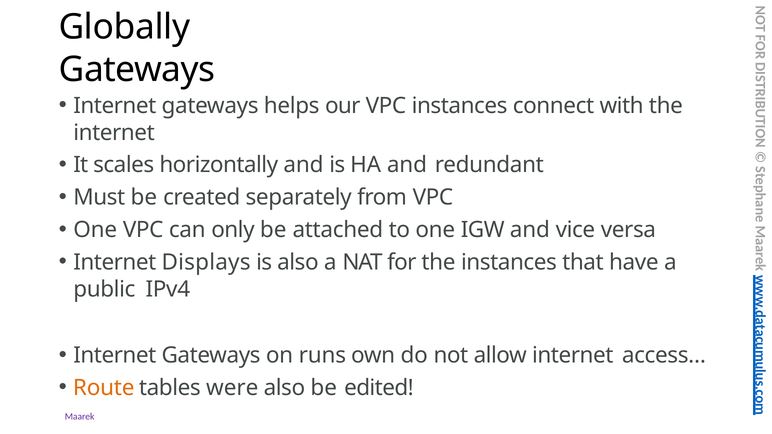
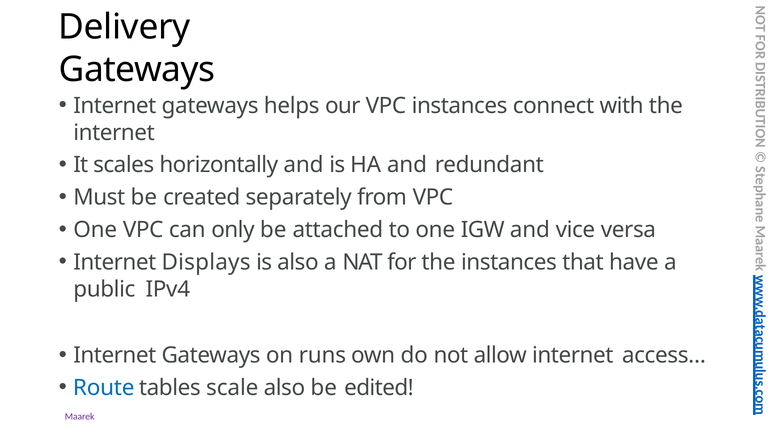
Globally: Globally -> Delivery
Route colour: orange -> blue
were: were -> scale
